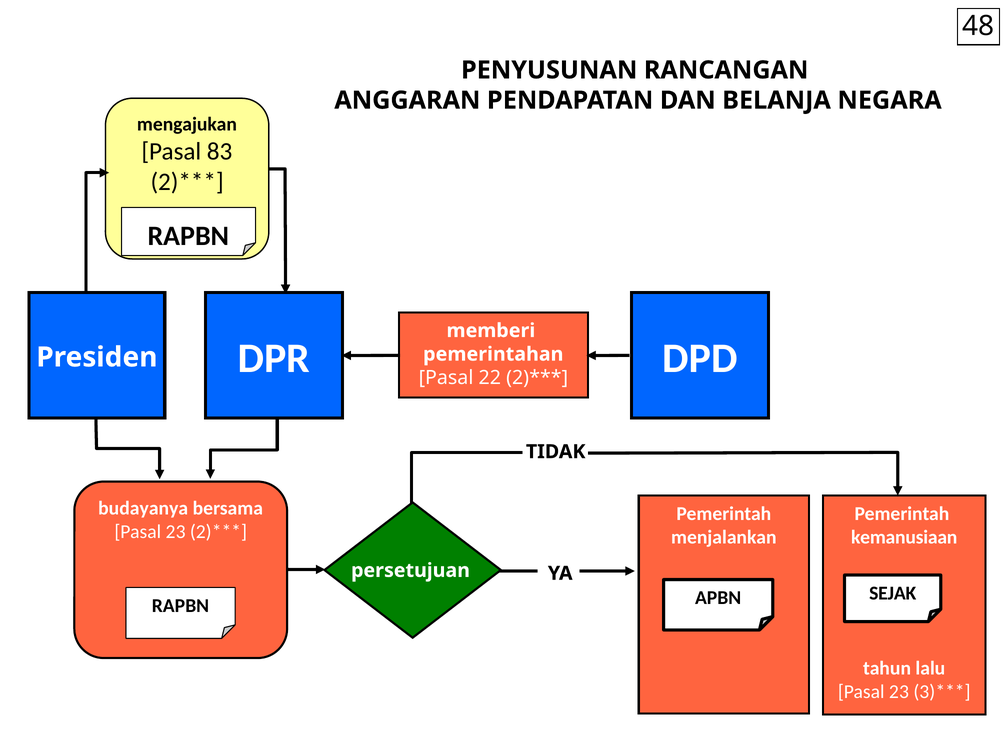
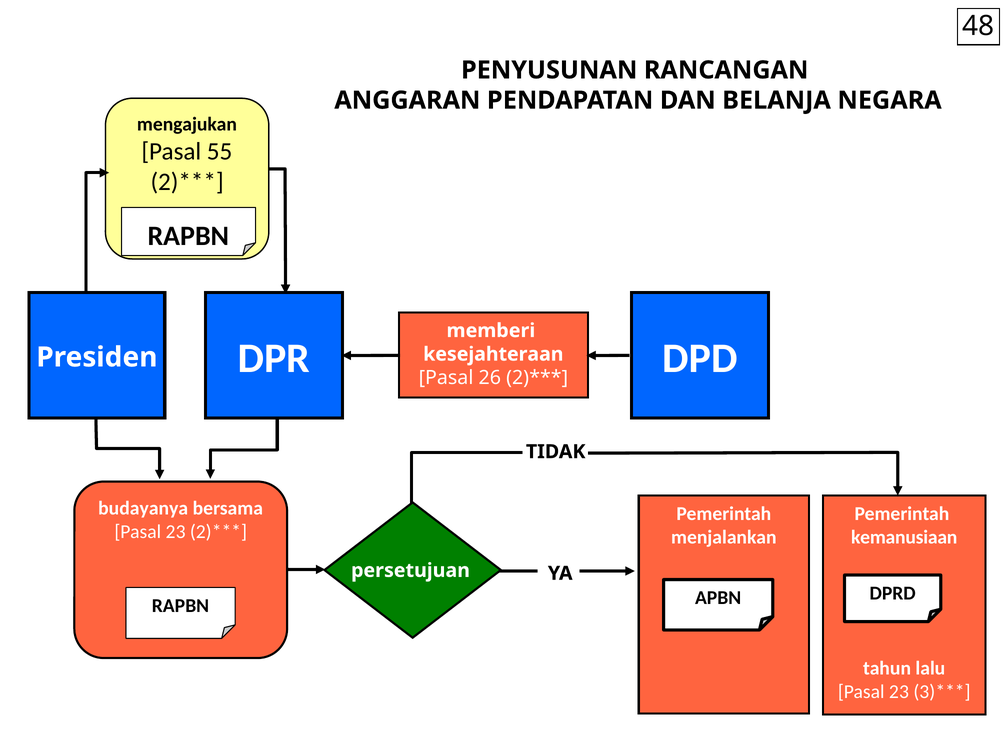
83: 83 -> 55
pemerintahan: pemerintahan -> kesejahteraan
22: 22 -> 26
SEJAK: SEJAK -> DPRD
